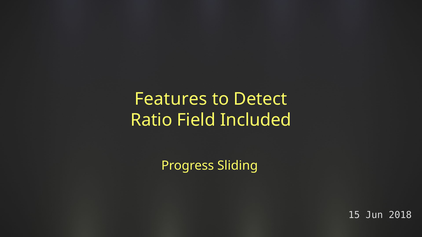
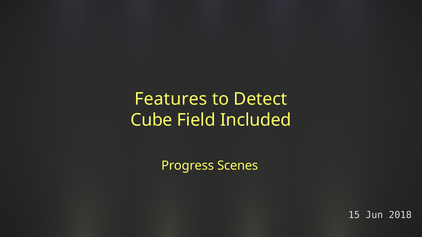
Ratio: Ratio -> Cube
Sliding: Sliding -> Scenes
